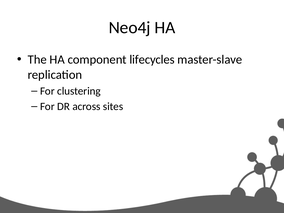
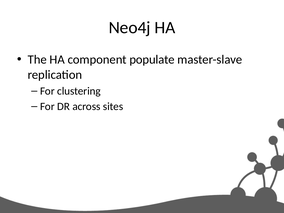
lifecycles: lifecycles -> populate
